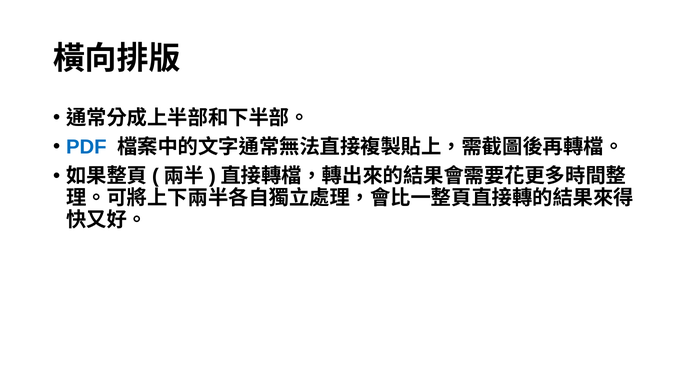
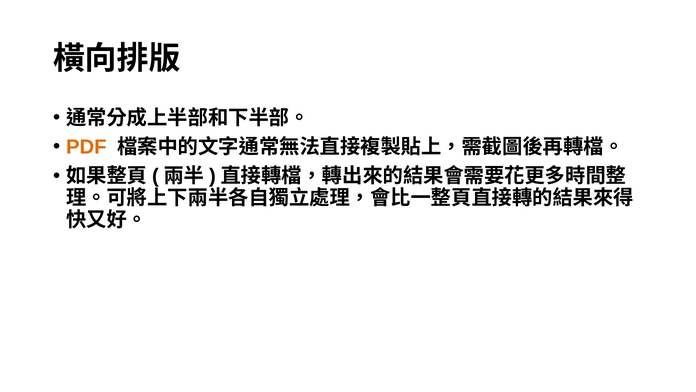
PDF colour: blue -> orange
